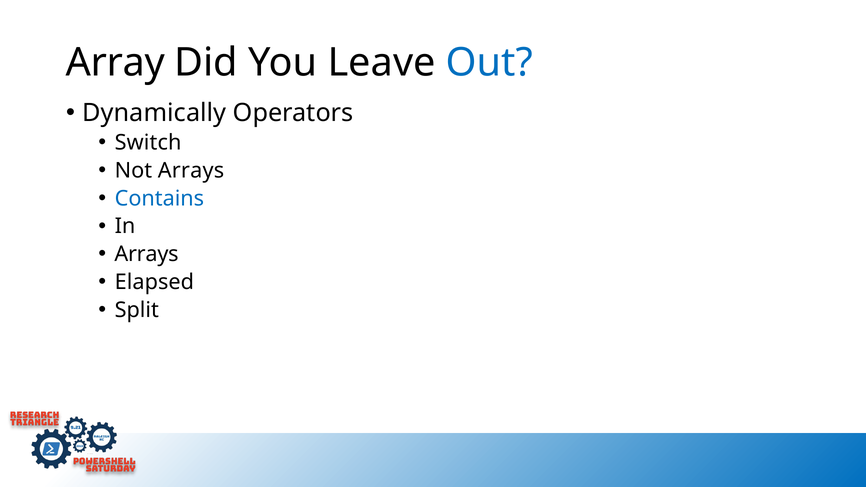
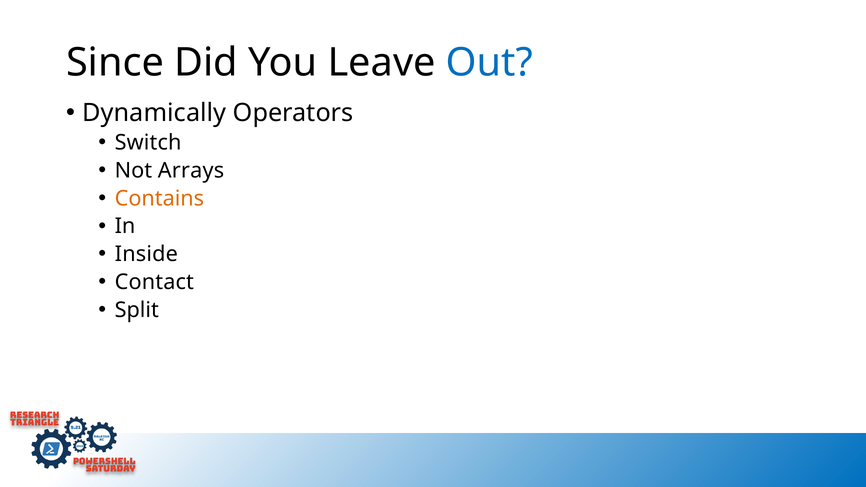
Array: Array -> Since
Contains colour: blue -> orange
Arrays at (146, 254): Arrays -> Inside
Elapsed: Elapsed -> Contact
